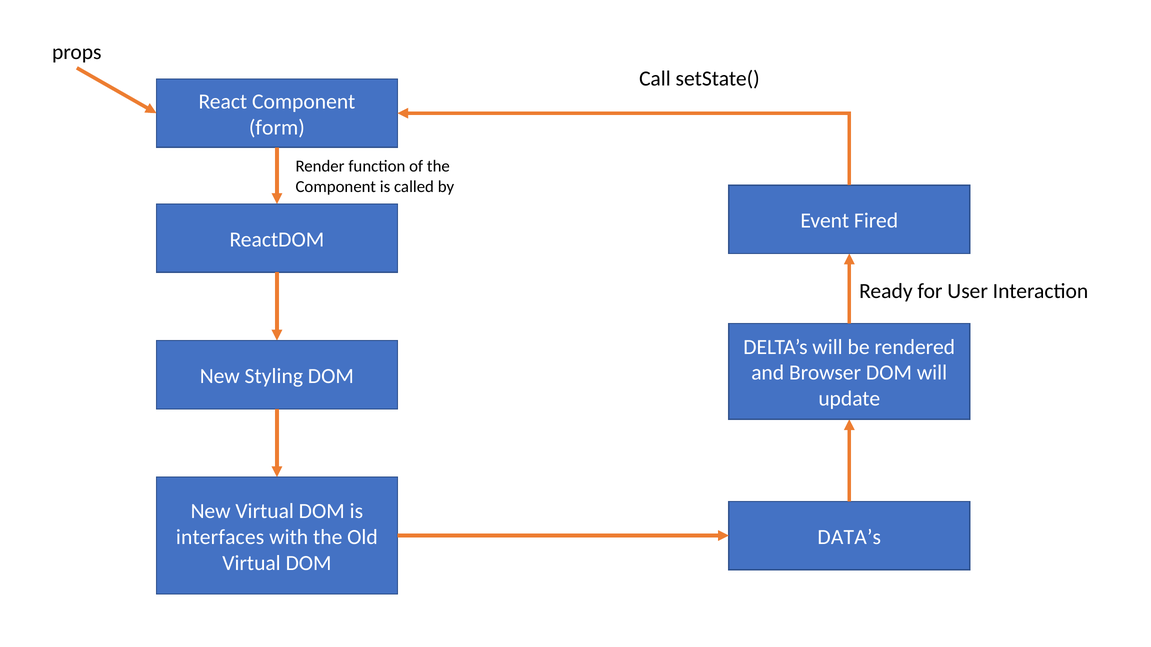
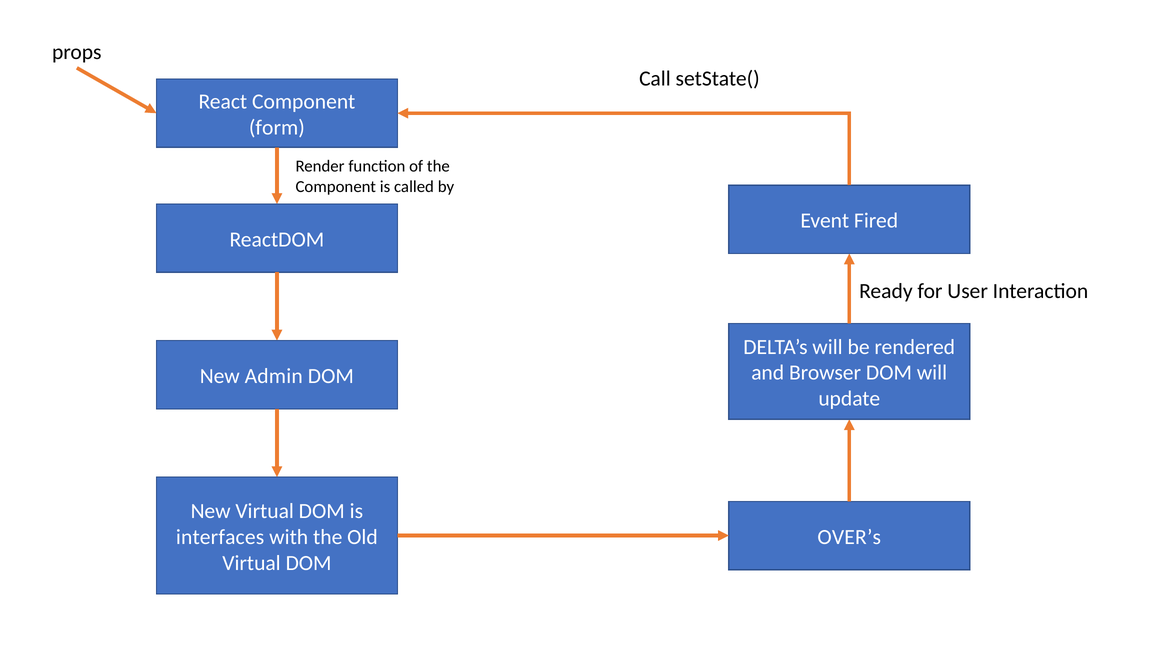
Styling: Styling -> Admin
DATA’s: DATA’s -> OVER’s
